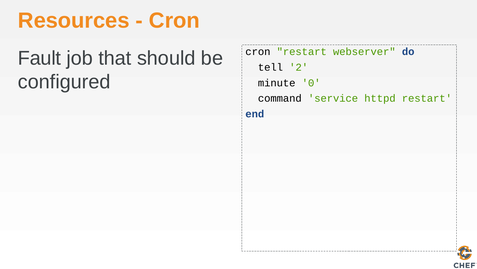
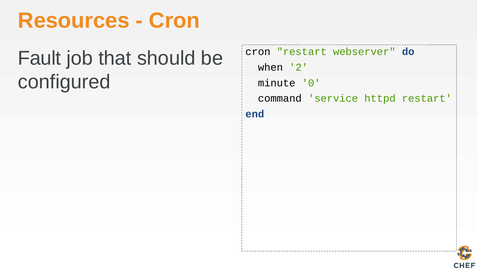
tell: tell -> when
